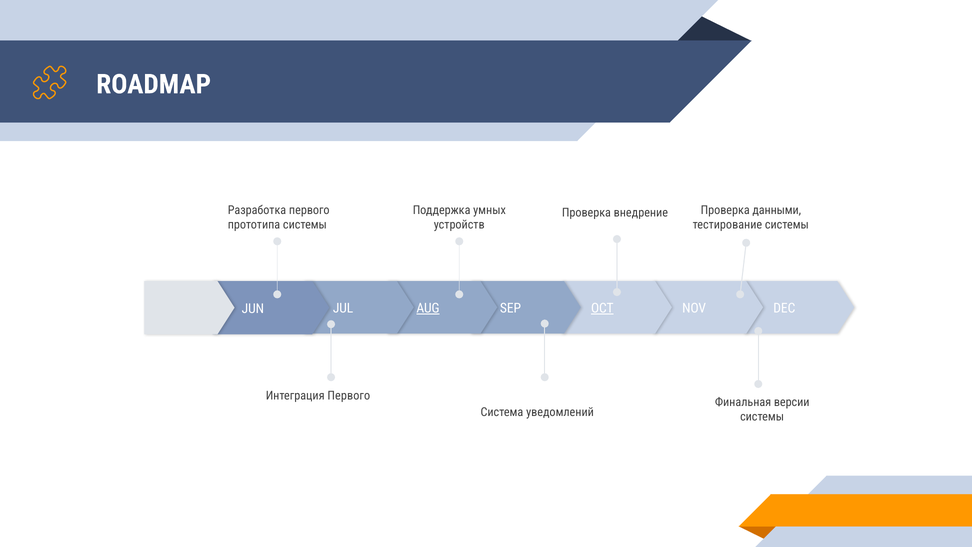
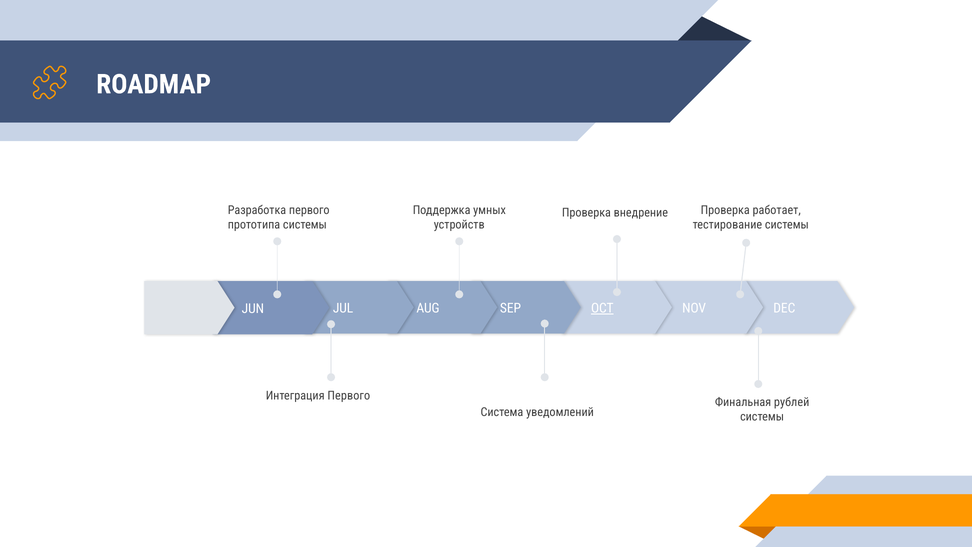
данными: данными -> работает
AUG underline: present -> none
версии: версии -> рублей
